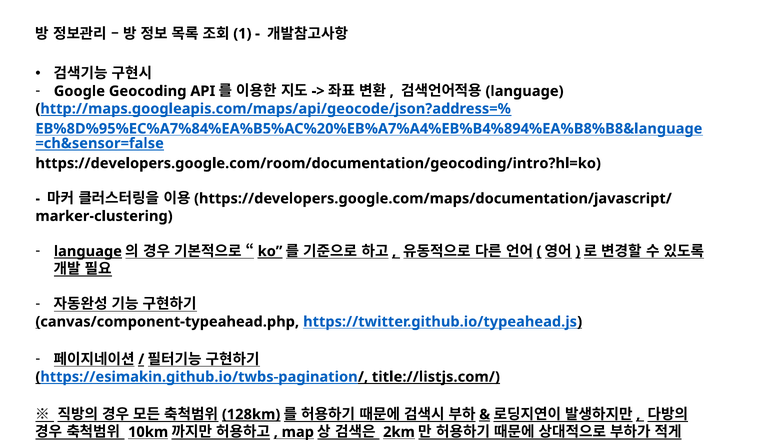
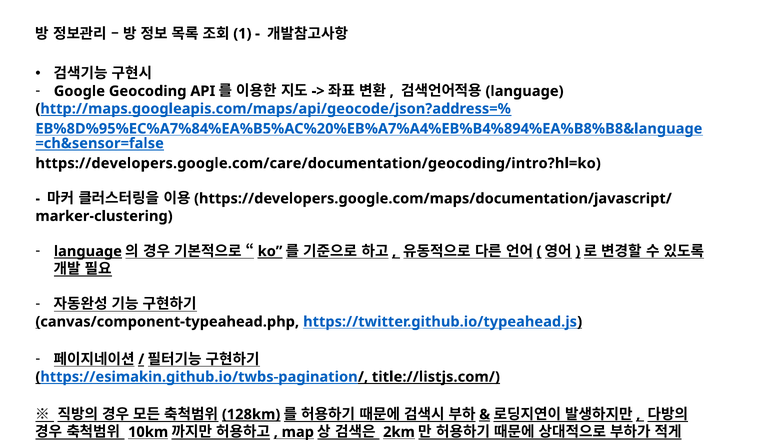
https://developers.google.com/room/documentation/geocoding/intro?hl=ko: https://developers.google.com/room/documentation/geocoding/intro?hl=ko -> https://developers.google.com/care/documentation/geocoding/intro?hl=ko
